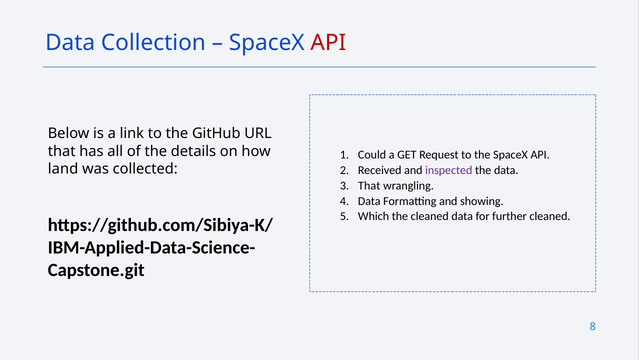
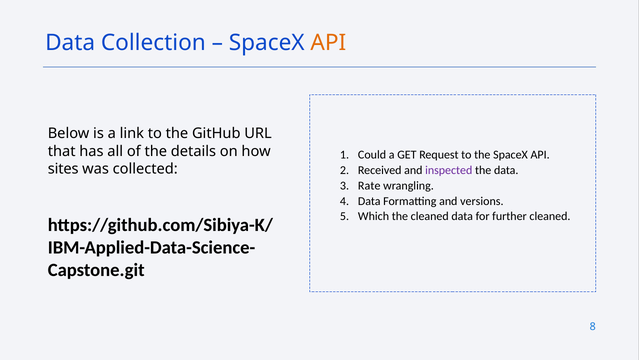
API at (328, 43) colour: red -> orange
land: land -> sites
That at (369, 185): That -> Rate
showing: showing -> versions
